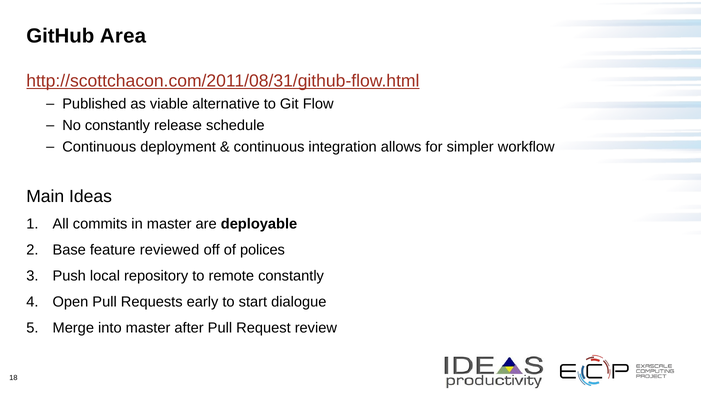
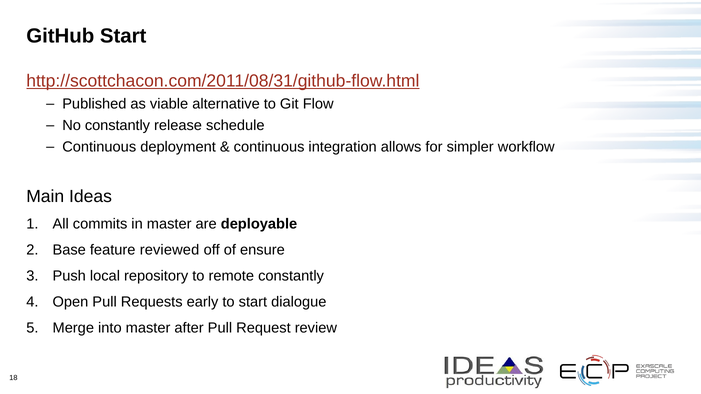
GitHub Area: Area -> Start
polices: polices -> ensure
